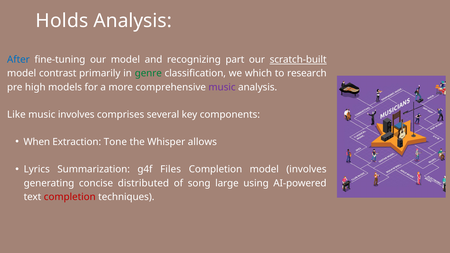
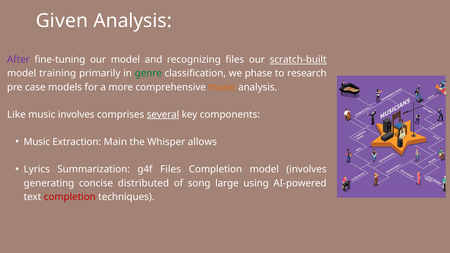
Holds: Holds -> Given
After colour: blue -> purple
recognizing part: part -> files
contrast: contrast -> training
which: which -> phase
high: high -> case
music at (222, 87) colour: purple -> orange
several underline: none -> present
When at (37, 142): When -> Music
Tone: Tone -> Main
